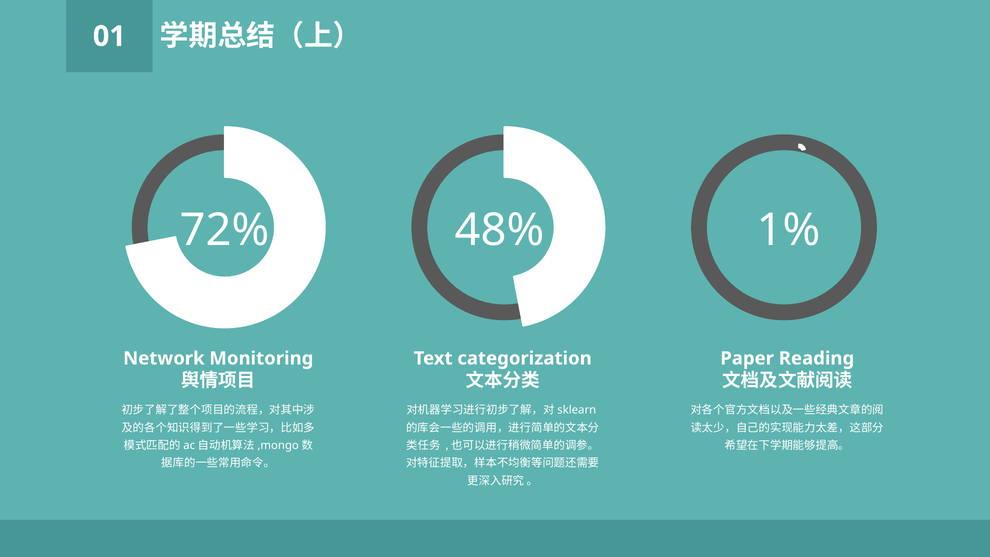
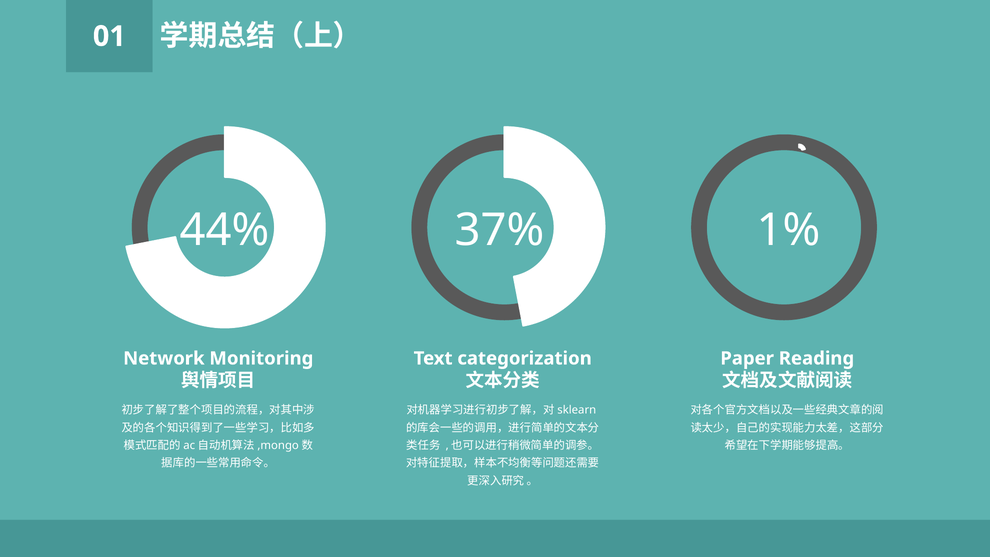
72%: 72% -> 44%
48%: 48% -> 37%
